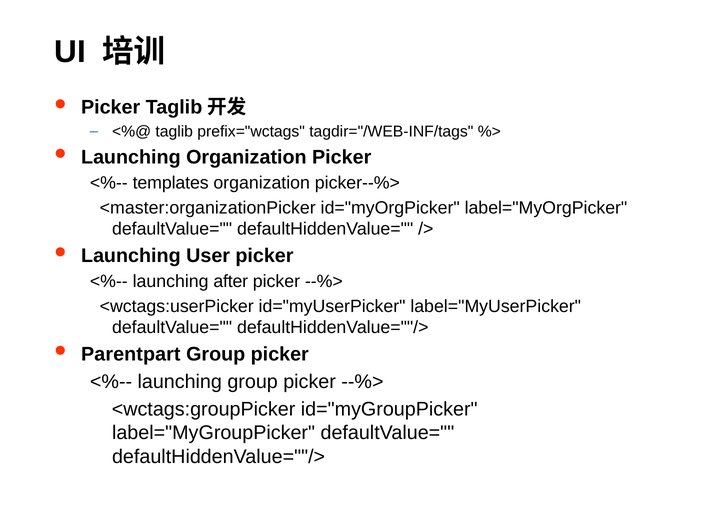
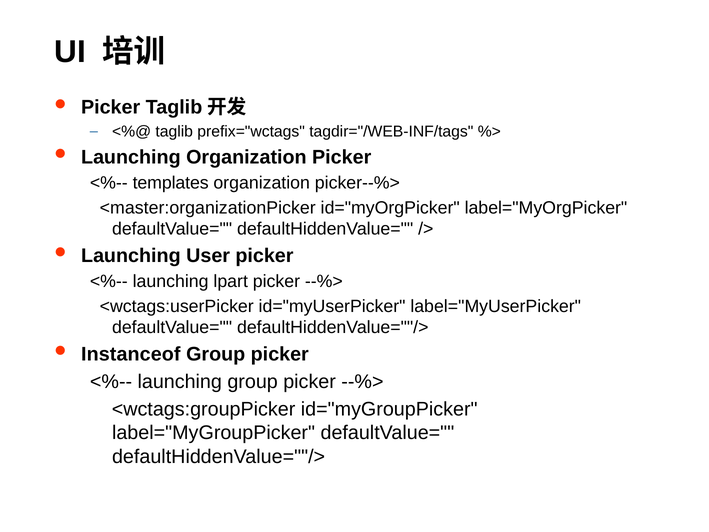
after: after -> lpart
Parentpart: Parentpart -> Instanceof
